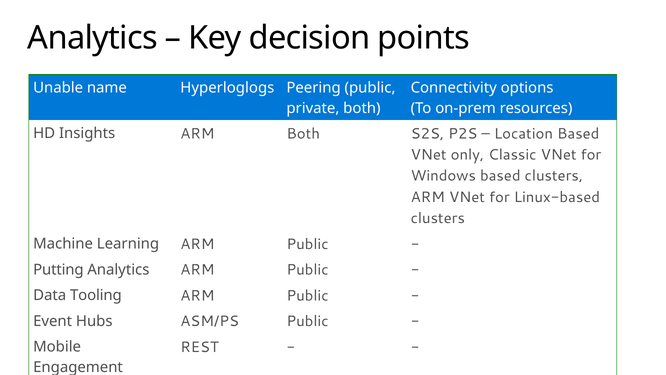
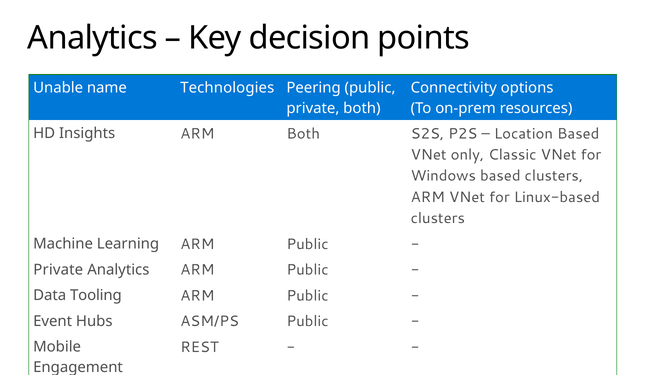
Hyperloglogs: Hyperloglogs -> Technologies
Putting at (58, 269): Putting -> Private
